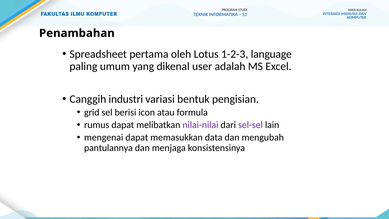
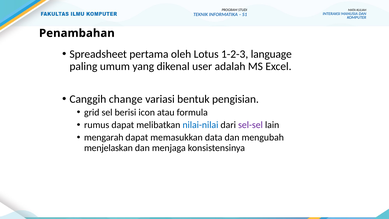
industri: industri -> change
nilai-nilai colour: purple -> blue
mengenai: mengenai -> mengarah
pantulannya: pantulannya -> menjelaskan
